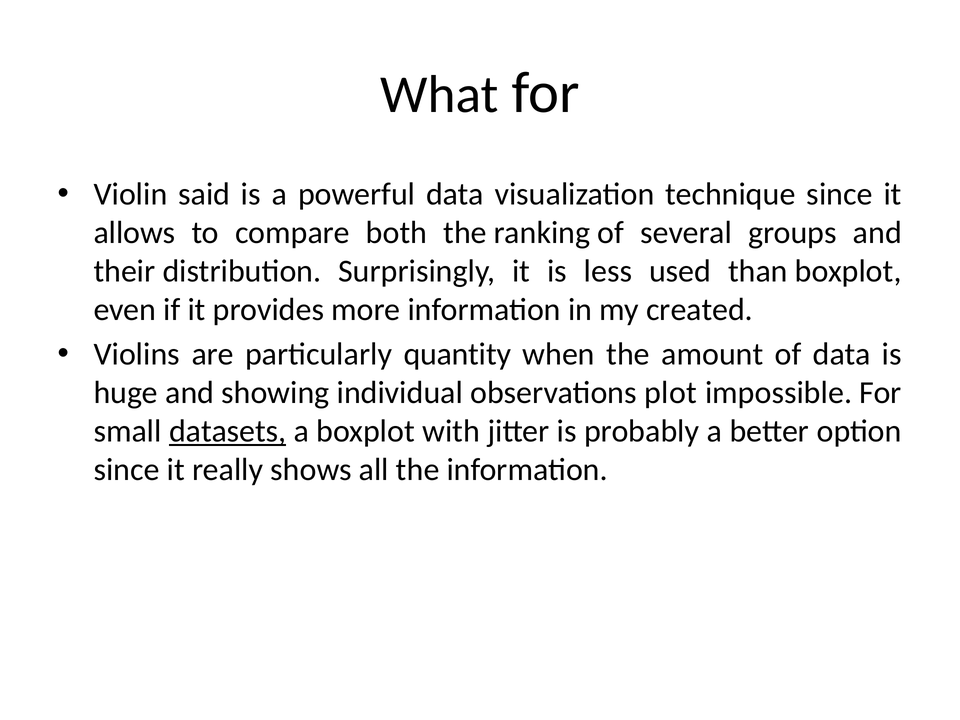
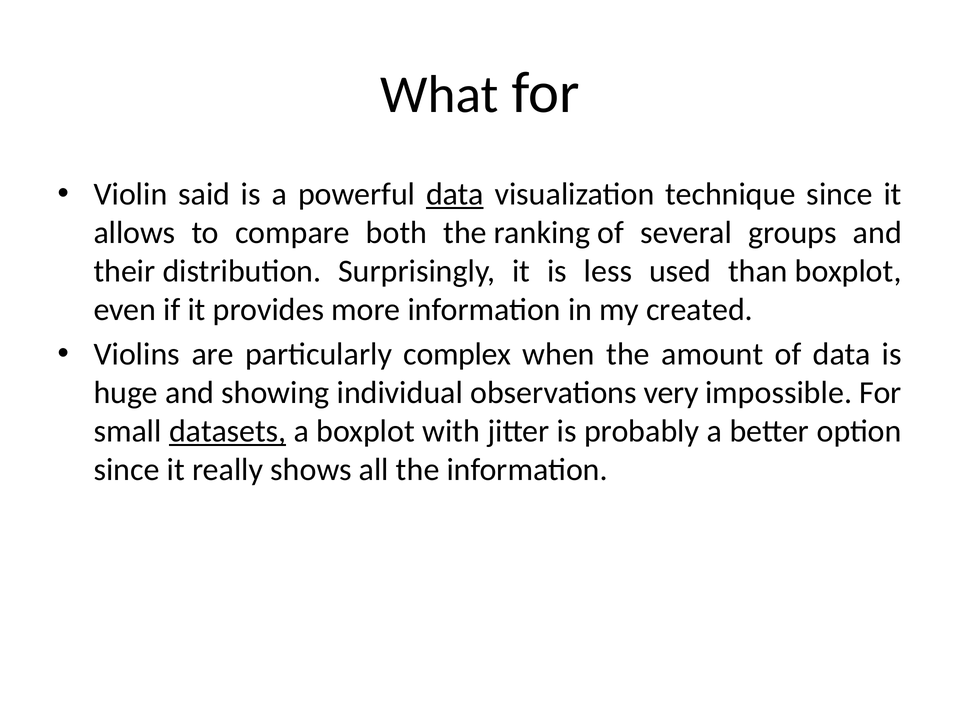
data at (455, 194) underline: none -> present
quantity: quantity -> complex
plot: plot -> very
